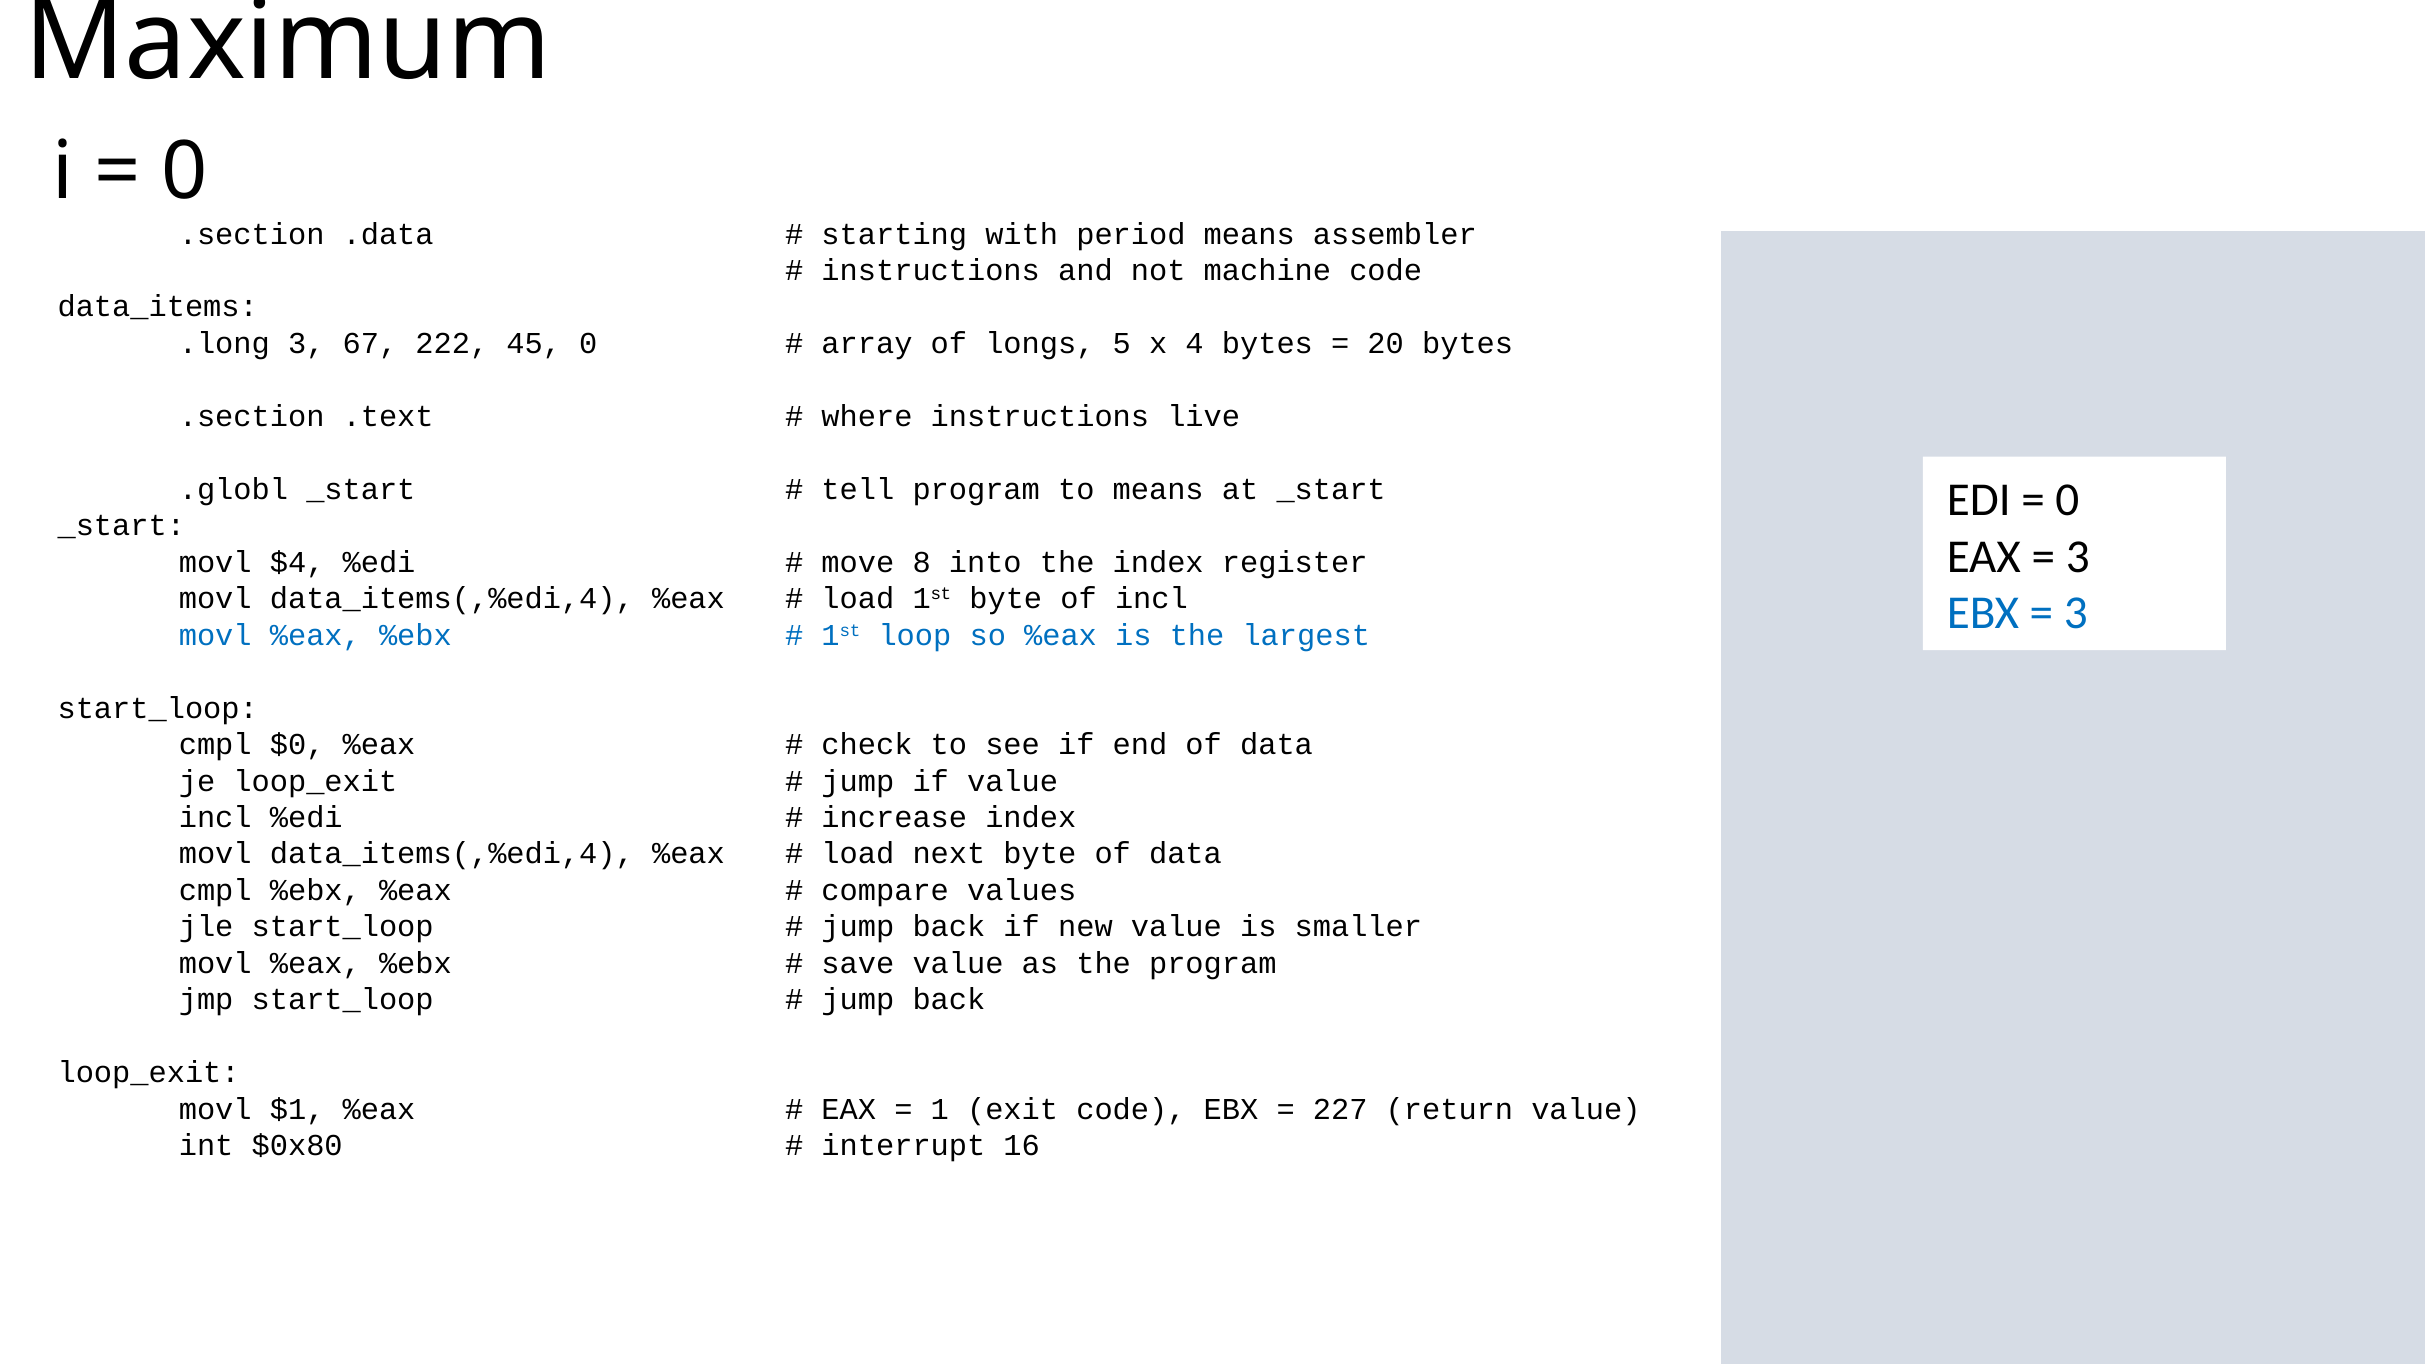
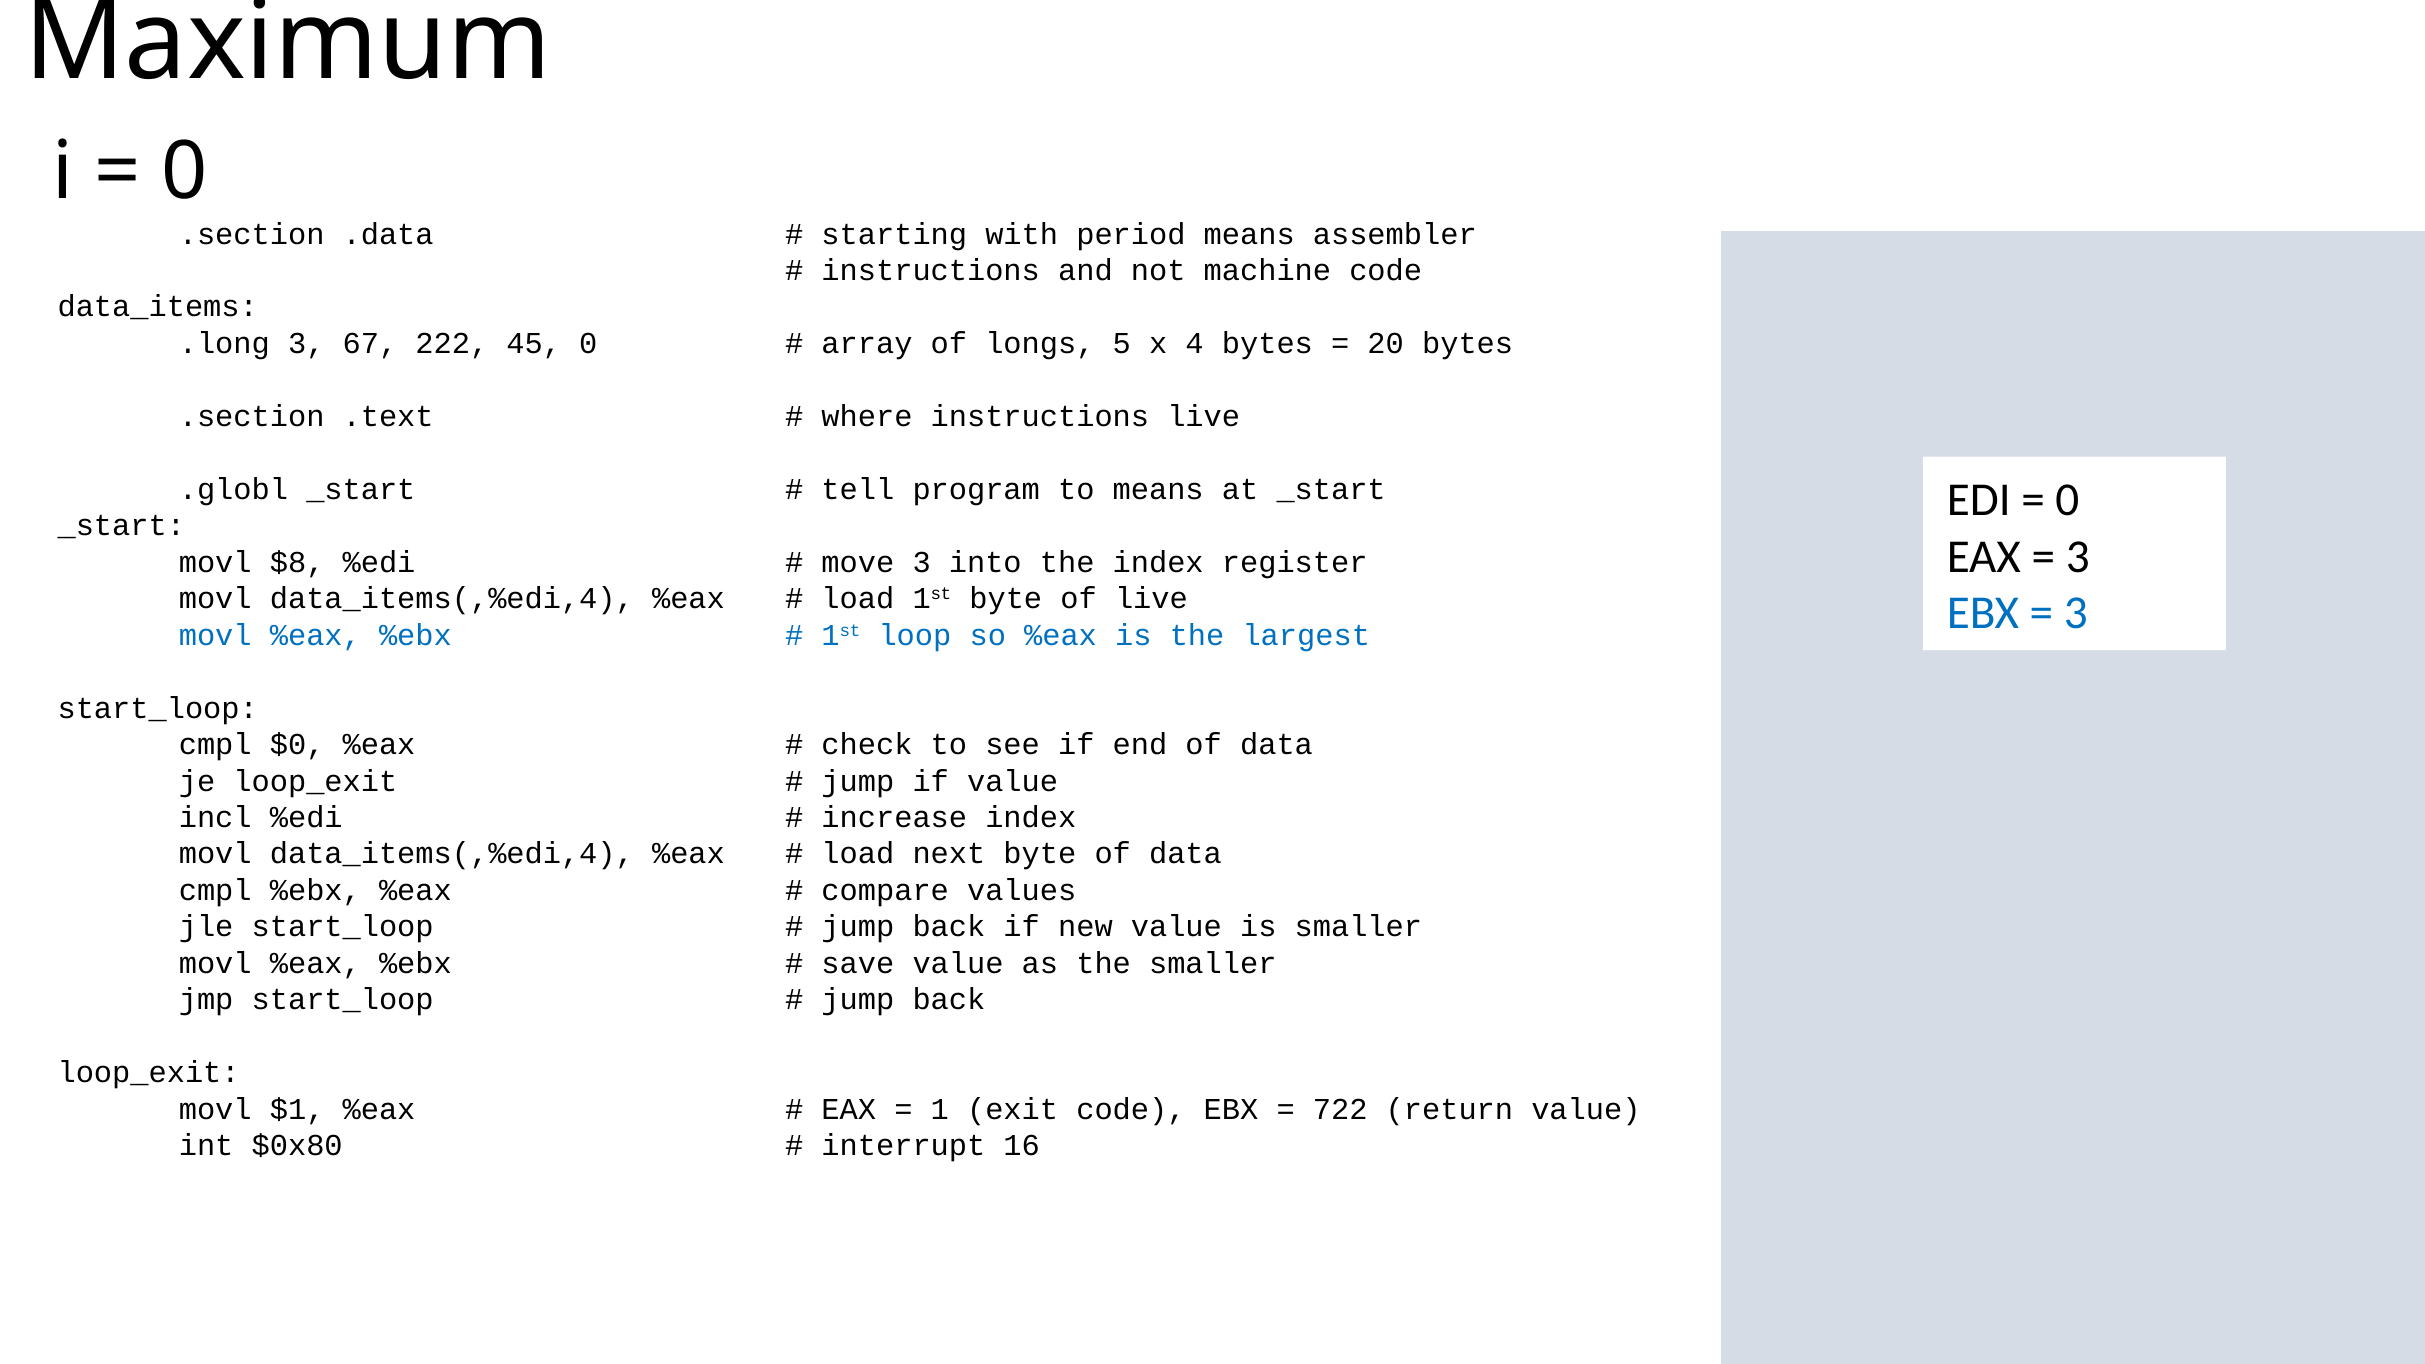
$4: $4 -> $8
move 8: 8 -> 3
of incl: incl -> live
the program: program -> smaller
227: 227 -> 722
